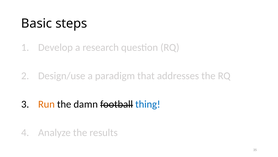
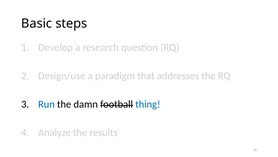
Run colour: orange -> blue
